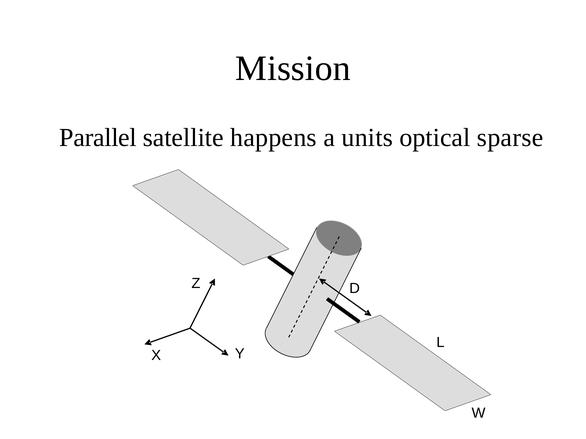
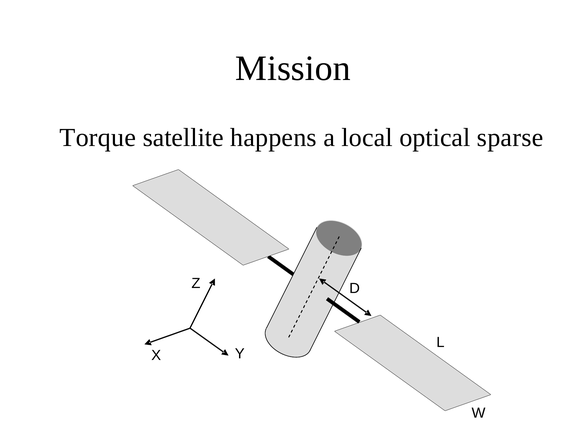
Parallel: Parallel -> Torque
units: units -> local
